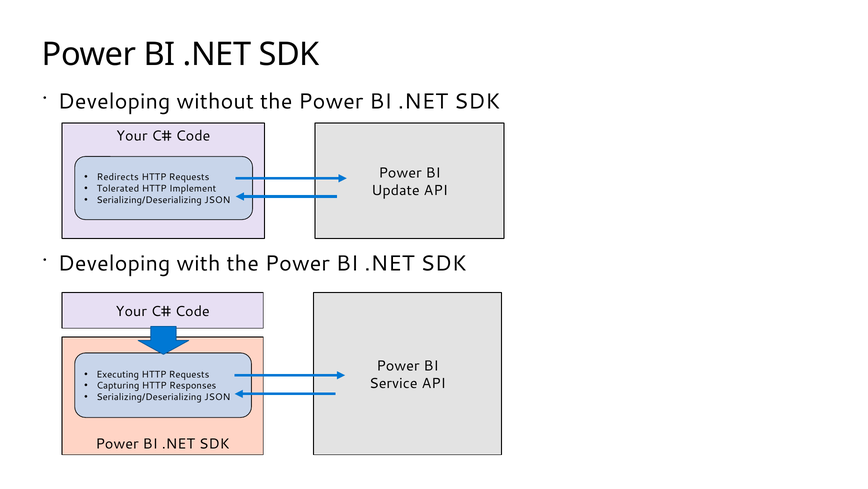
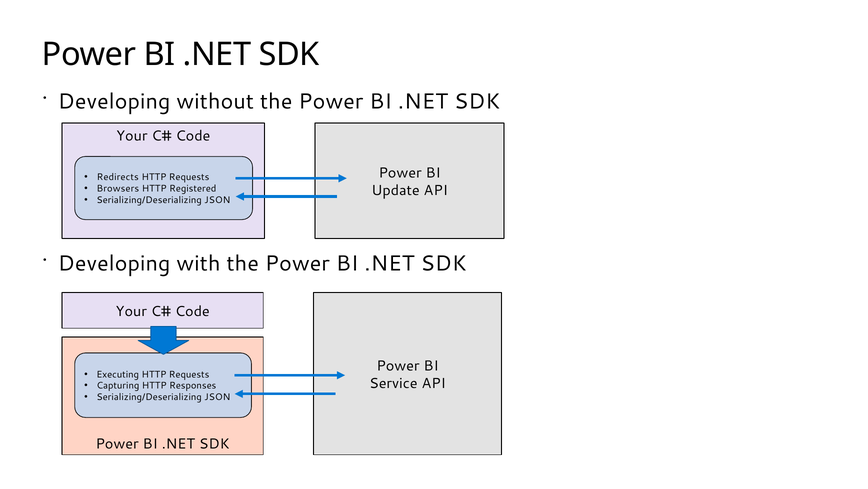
Tolerated: Tolerated -> Browsers
Implement: Implement -> Registered
